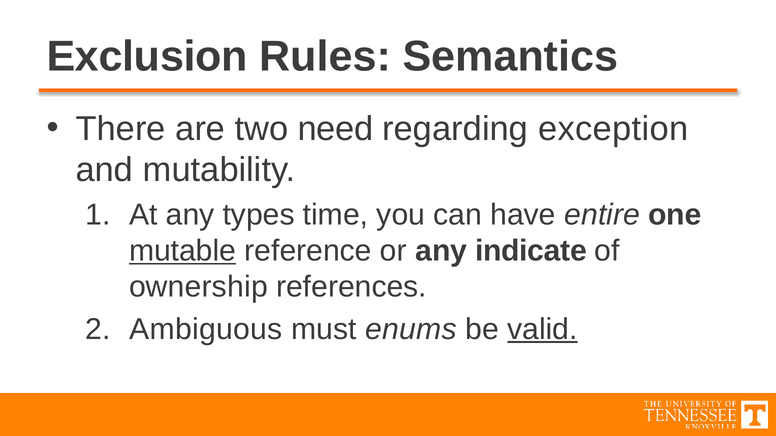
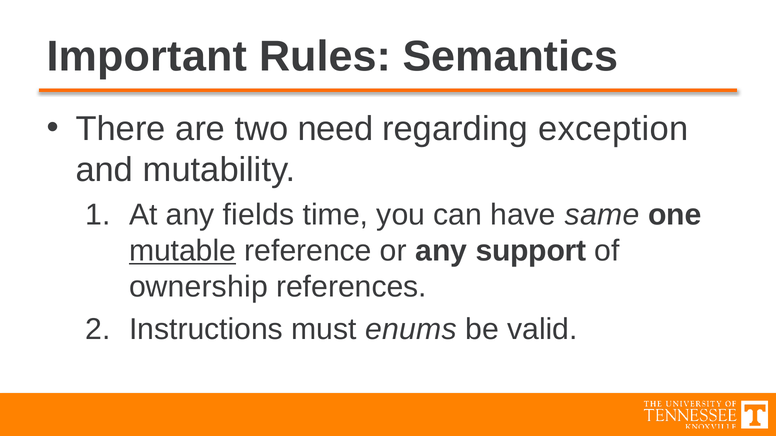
Exclusion: Exclusion -> Important
types: types -> fields
entire: entire -> same
indicate: indicate -> support
Ambiguous: Ambiguous -> Instructions
valid underline: present -> none
